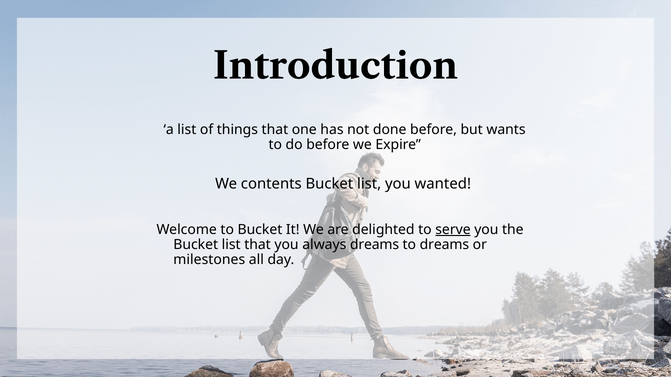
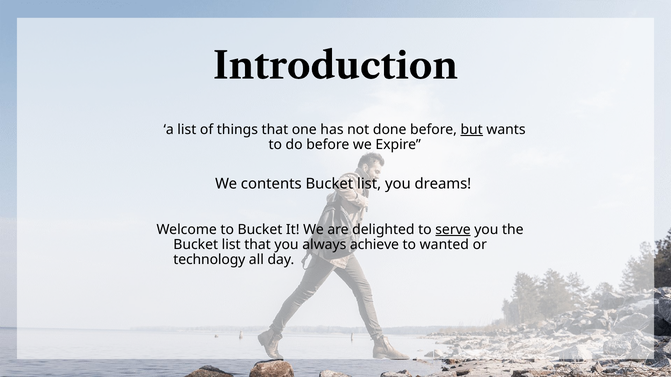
but underline: none -> present
wanted: wanted -> dreams
always dreams: dreams -> achieve
to dreams: dreams -> wanted
milestones: milestones -> technology
